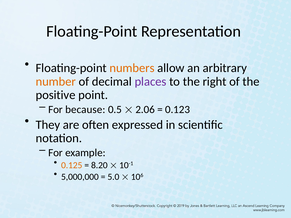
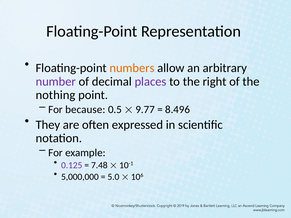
number colour: orange -> purple
positive: positive -> nothing
2.06: 2.06 -> 9.77
0.123: 0.123 -> 8.496
0.125 colour: orange -> purple
8.20: 8.20 -> 7.48
